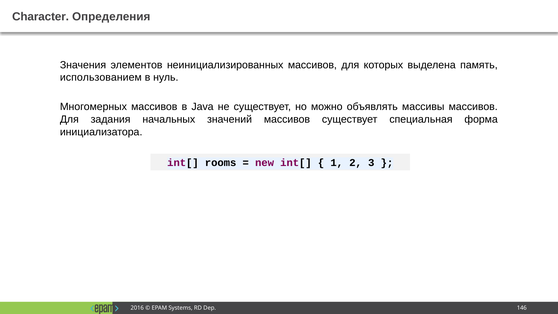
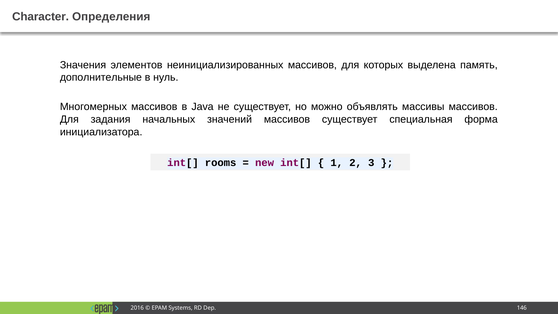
использованием: использованием -> дополнительные
